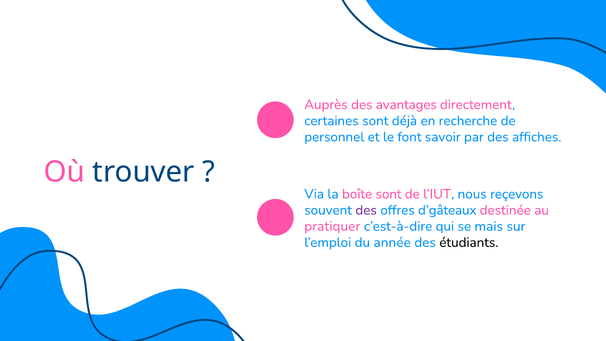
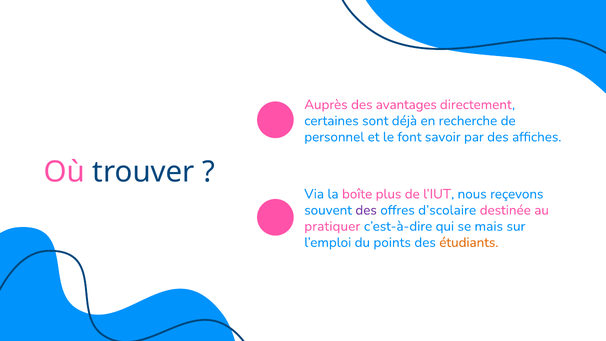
boîte sont: sont -> plus
d’gâteaux: d’gâteaux -> d’scolaire
année: année -> points
étudiants colour: black -> orange
